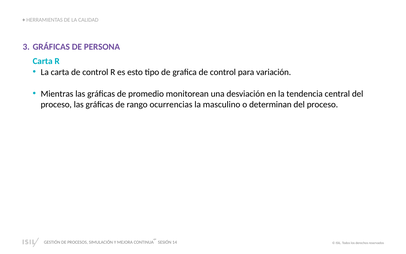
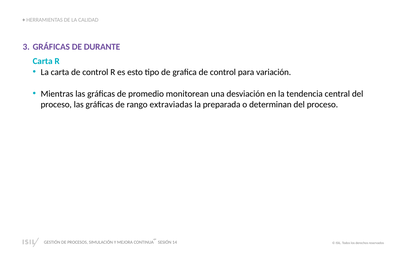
PERSONA: PERSONA -> DURANTE
ocurrencias: ocurrencias -> extraviadas
masculino: masculino -> preparada
